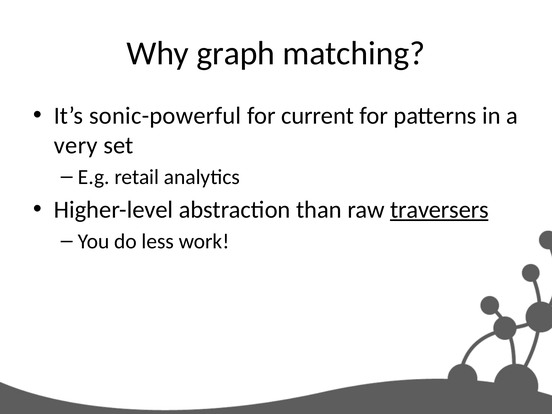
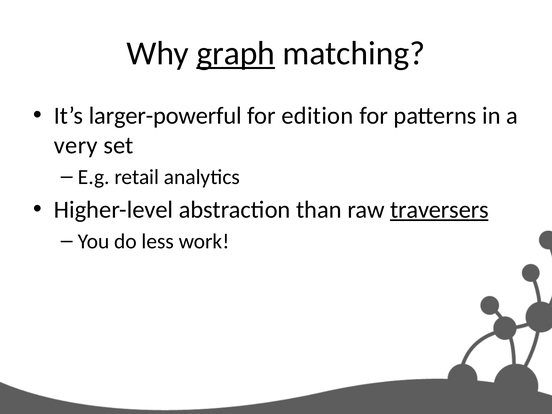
graph underline: none -> present
sonic-powerful: sonic-powerful -> larger-powerful
current: current -> edition
